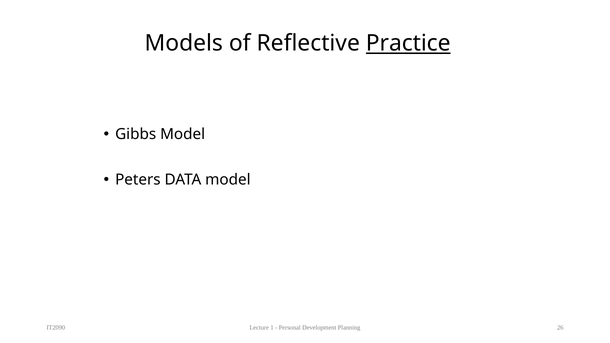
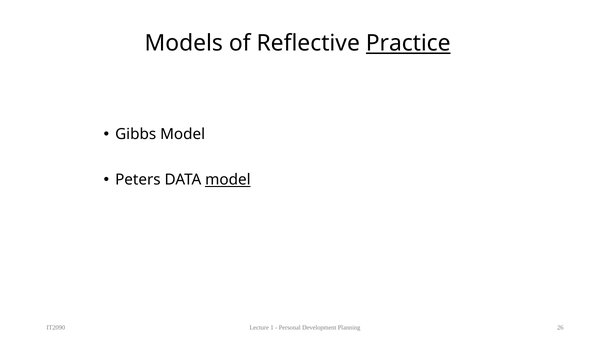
model at (228, 180) underline: none -> present
